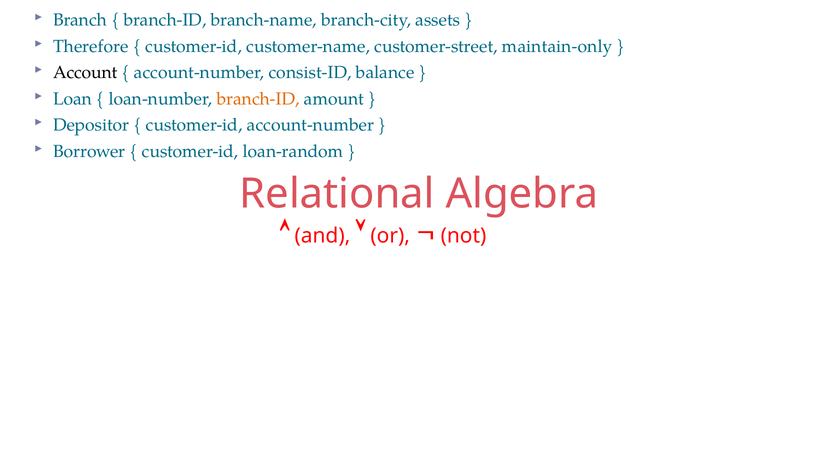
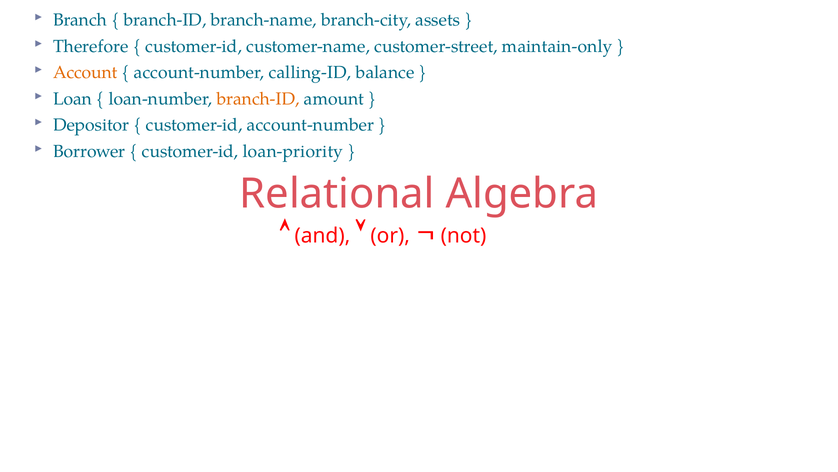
Account colour: black -> orange
consist-ID: consist-ID -> calling-ID
loan-random: loan-random -> loan-priority
